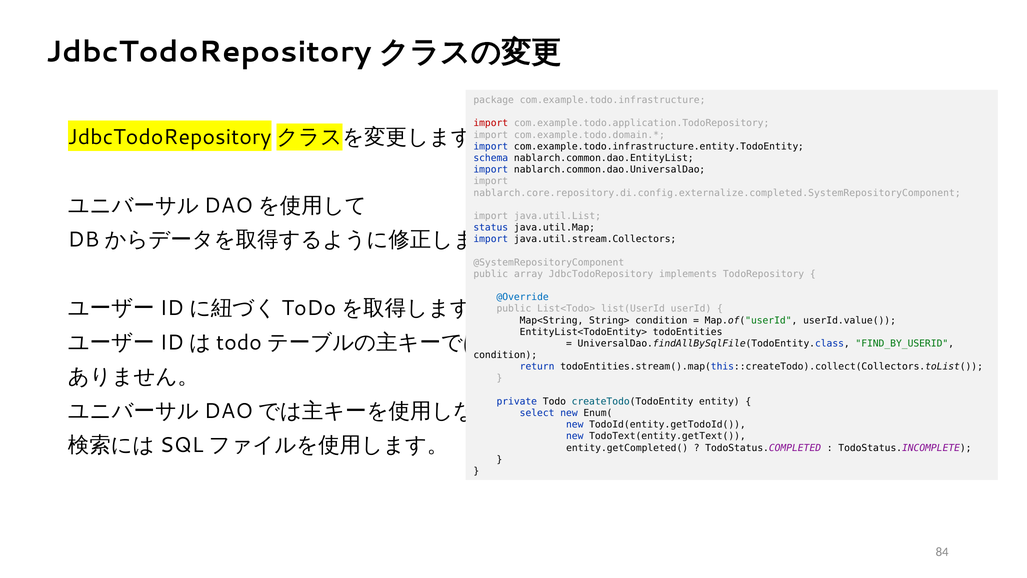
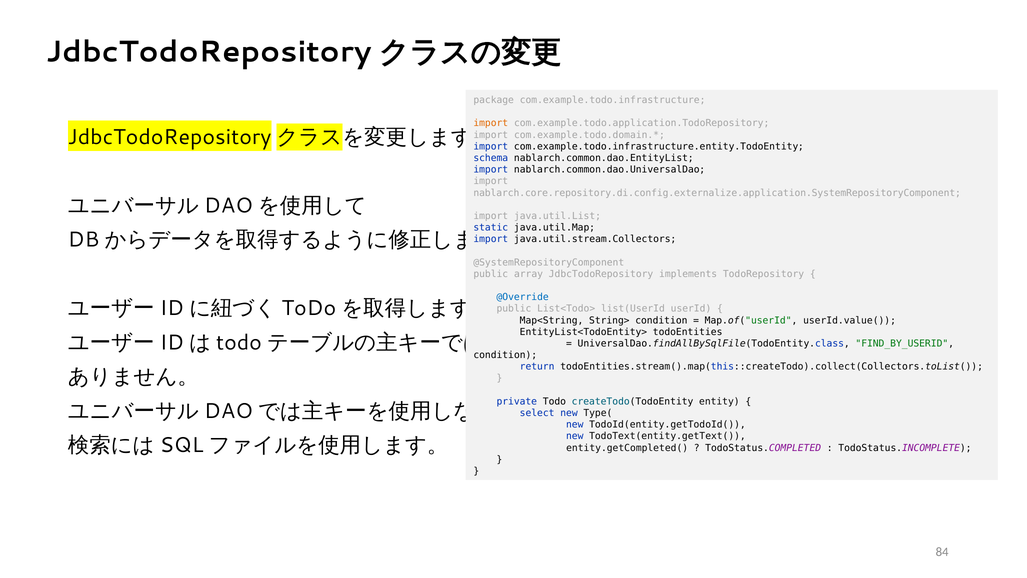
import at (491, 123) colour: red -> orange
nablarch.core.repository.di.config.externalize.completed.SystemRepositoryComponent: nablarch.core.repository.di.config.externalize.completed.SystemRepositoryComponent -> nablarch.core.repository.di.config.externalize.application.SystemRepositoryComponent
status: status -> static
Enum(: Enum( -> Type(
